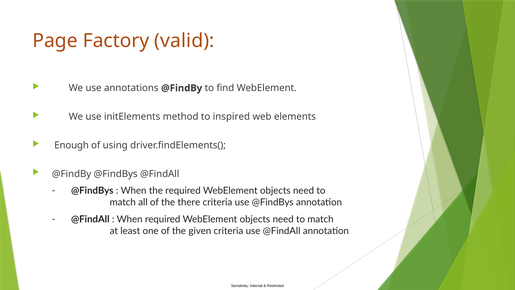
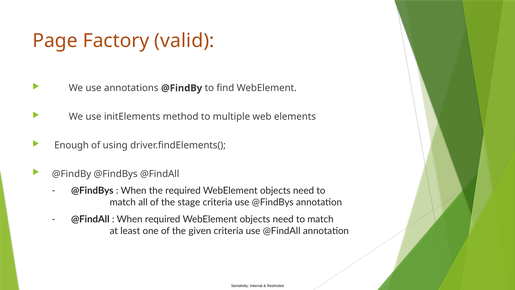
inspired: inspired -> multiple
there: there -> stage
